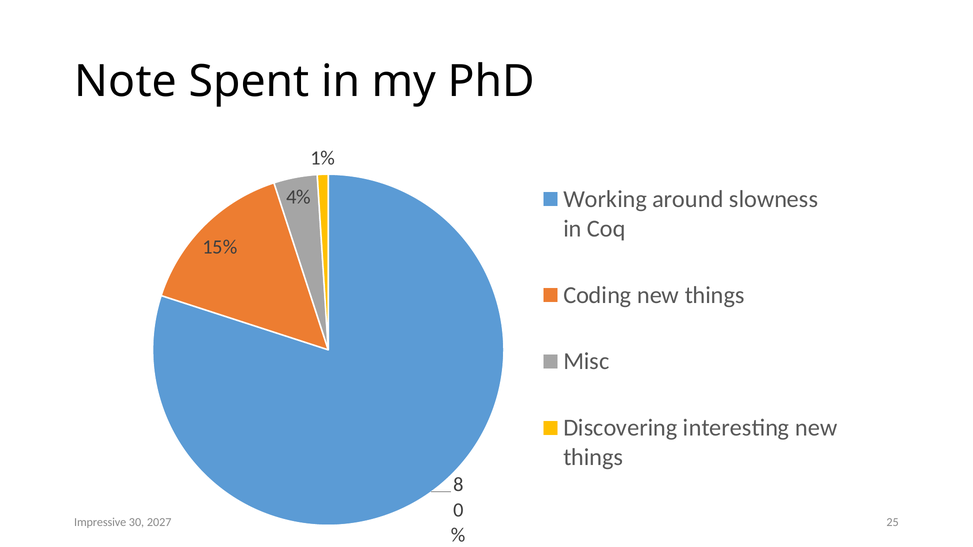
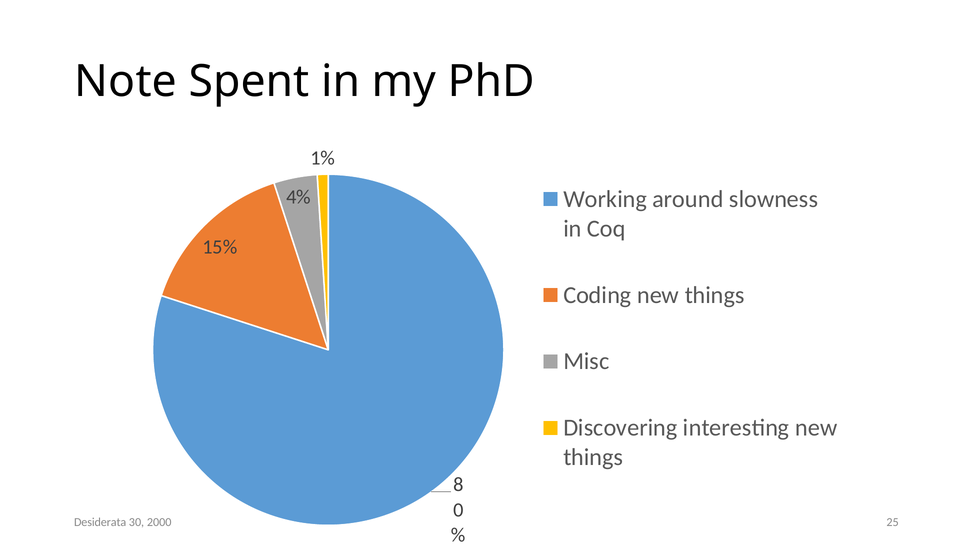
Impressive: Impressive -> Desiderata
2027: 2027 -> 2000
